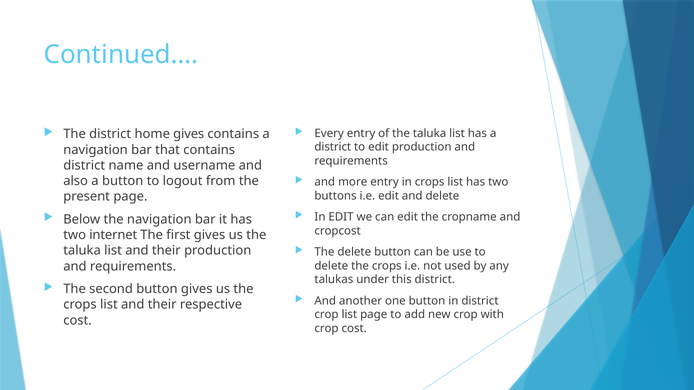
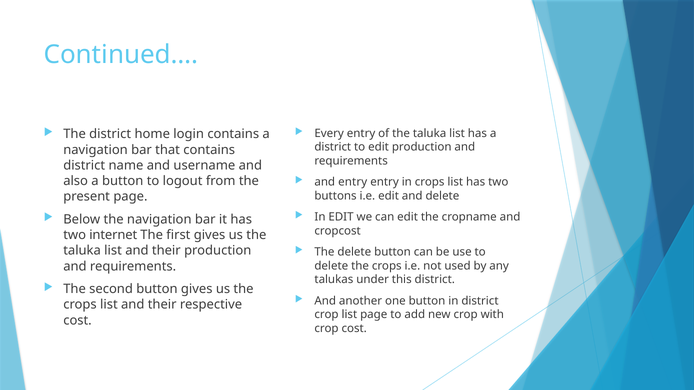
home gives: gives -> login
and more: more -> entry
